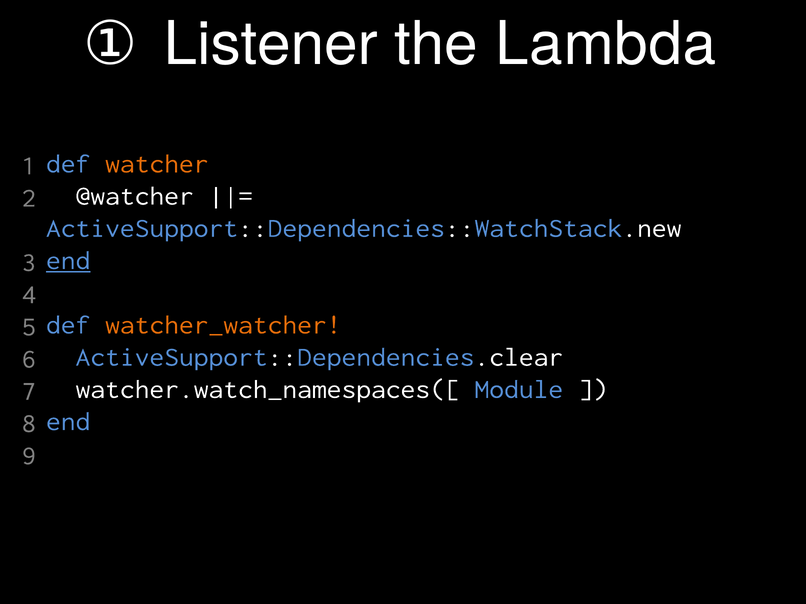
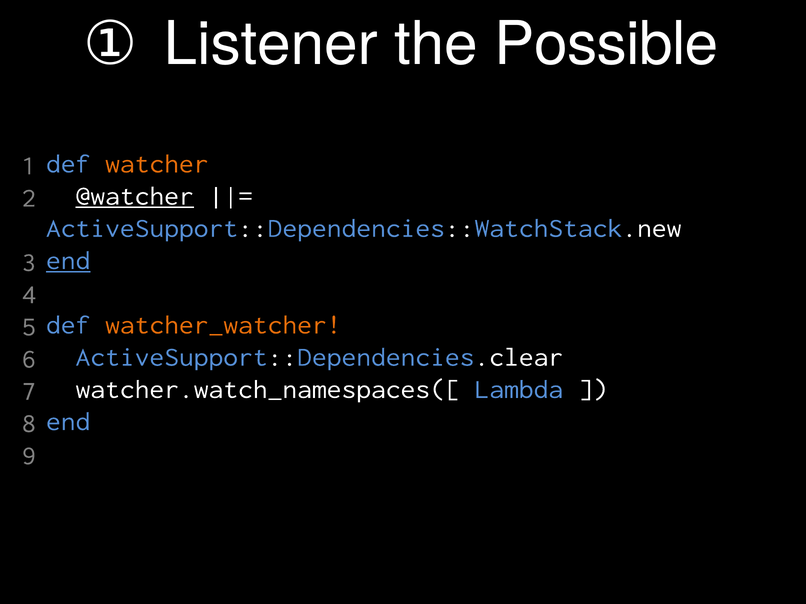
Lambda: Lambda -> Possible
@watcher underline: none -> present
Module: Module -> Lambda
